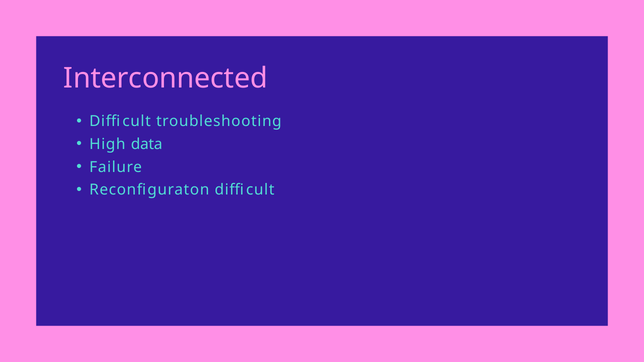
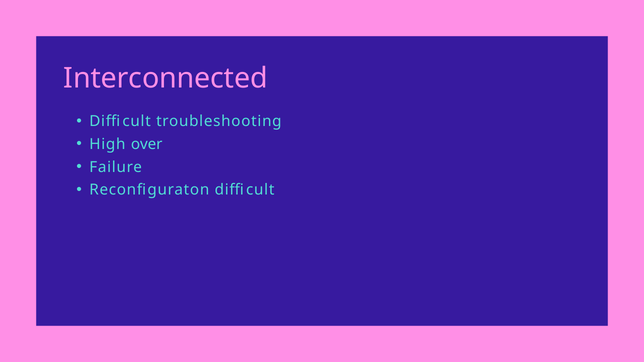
data: data -> over
